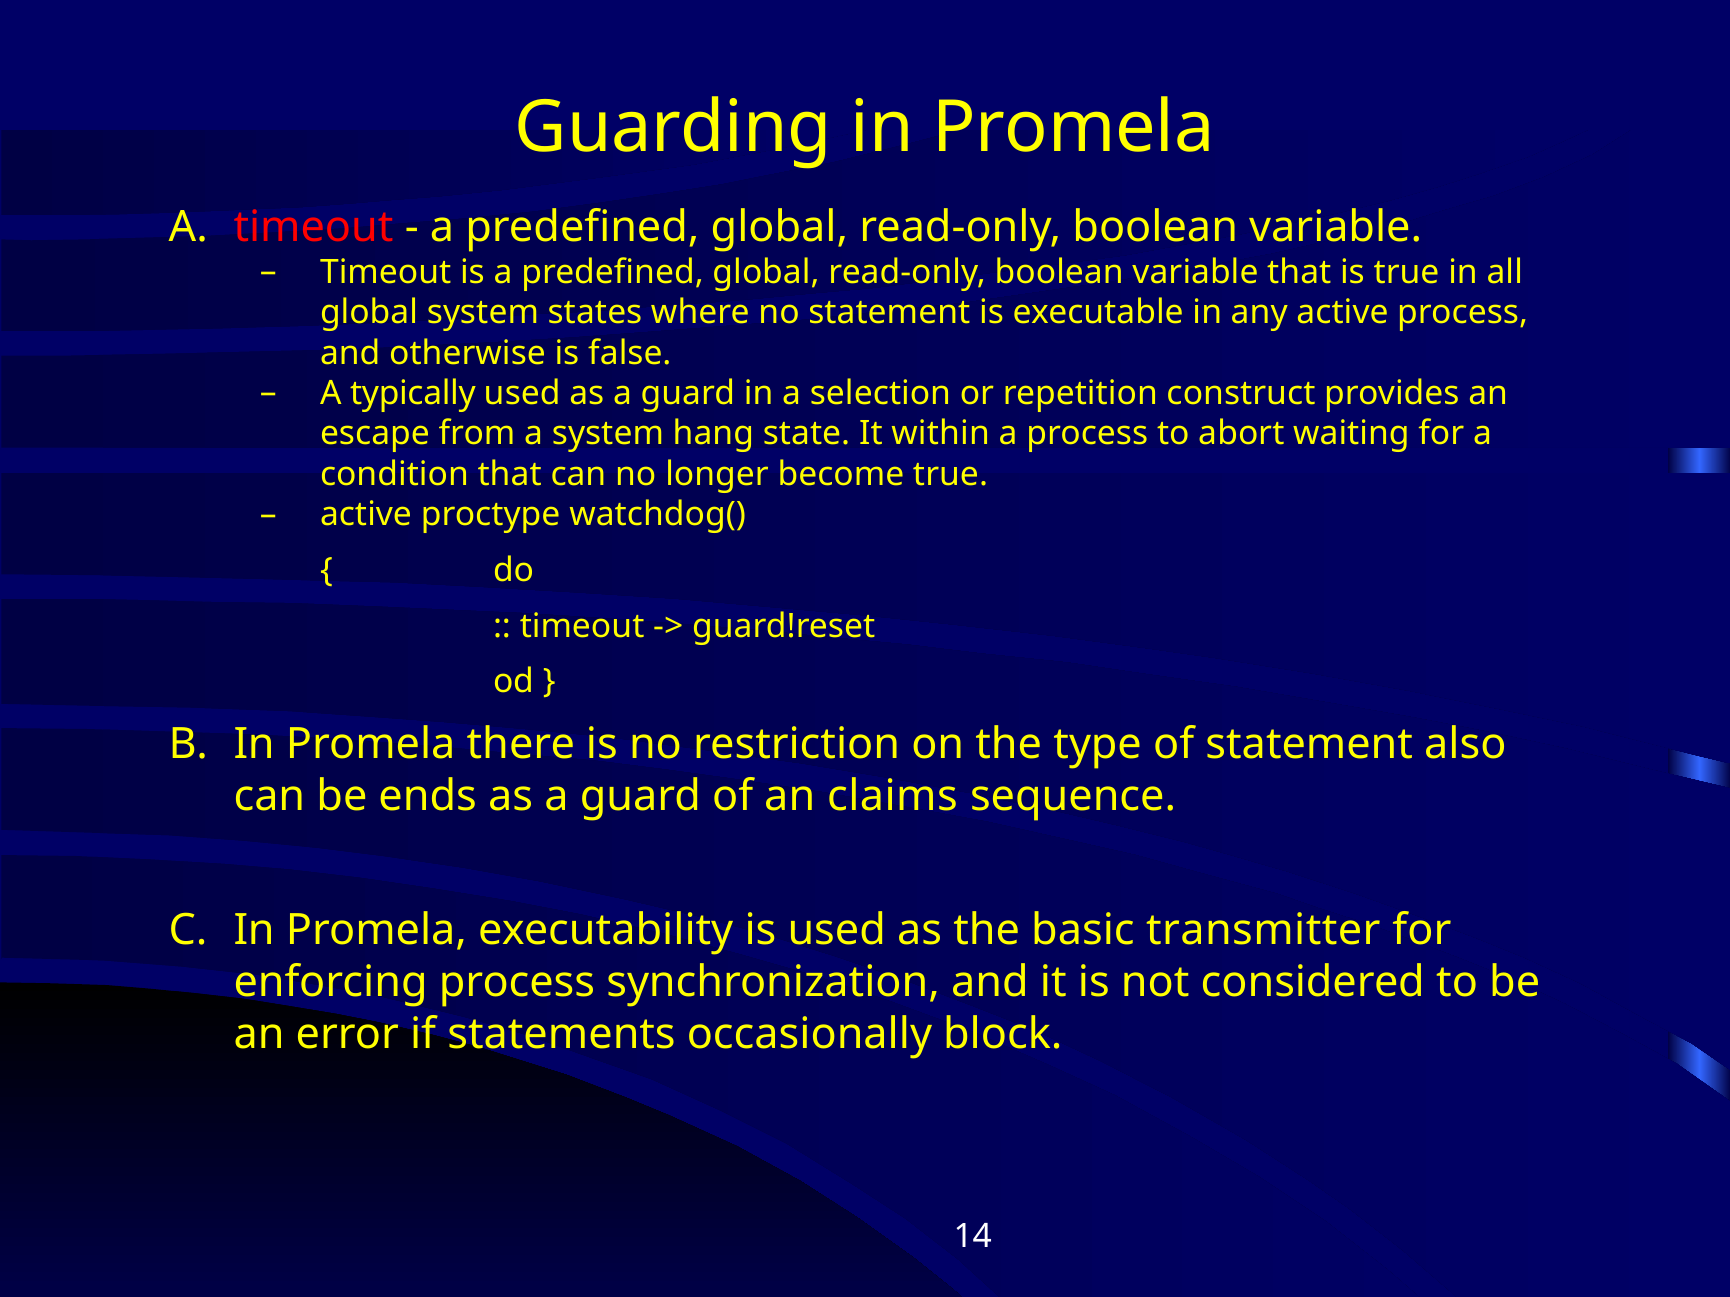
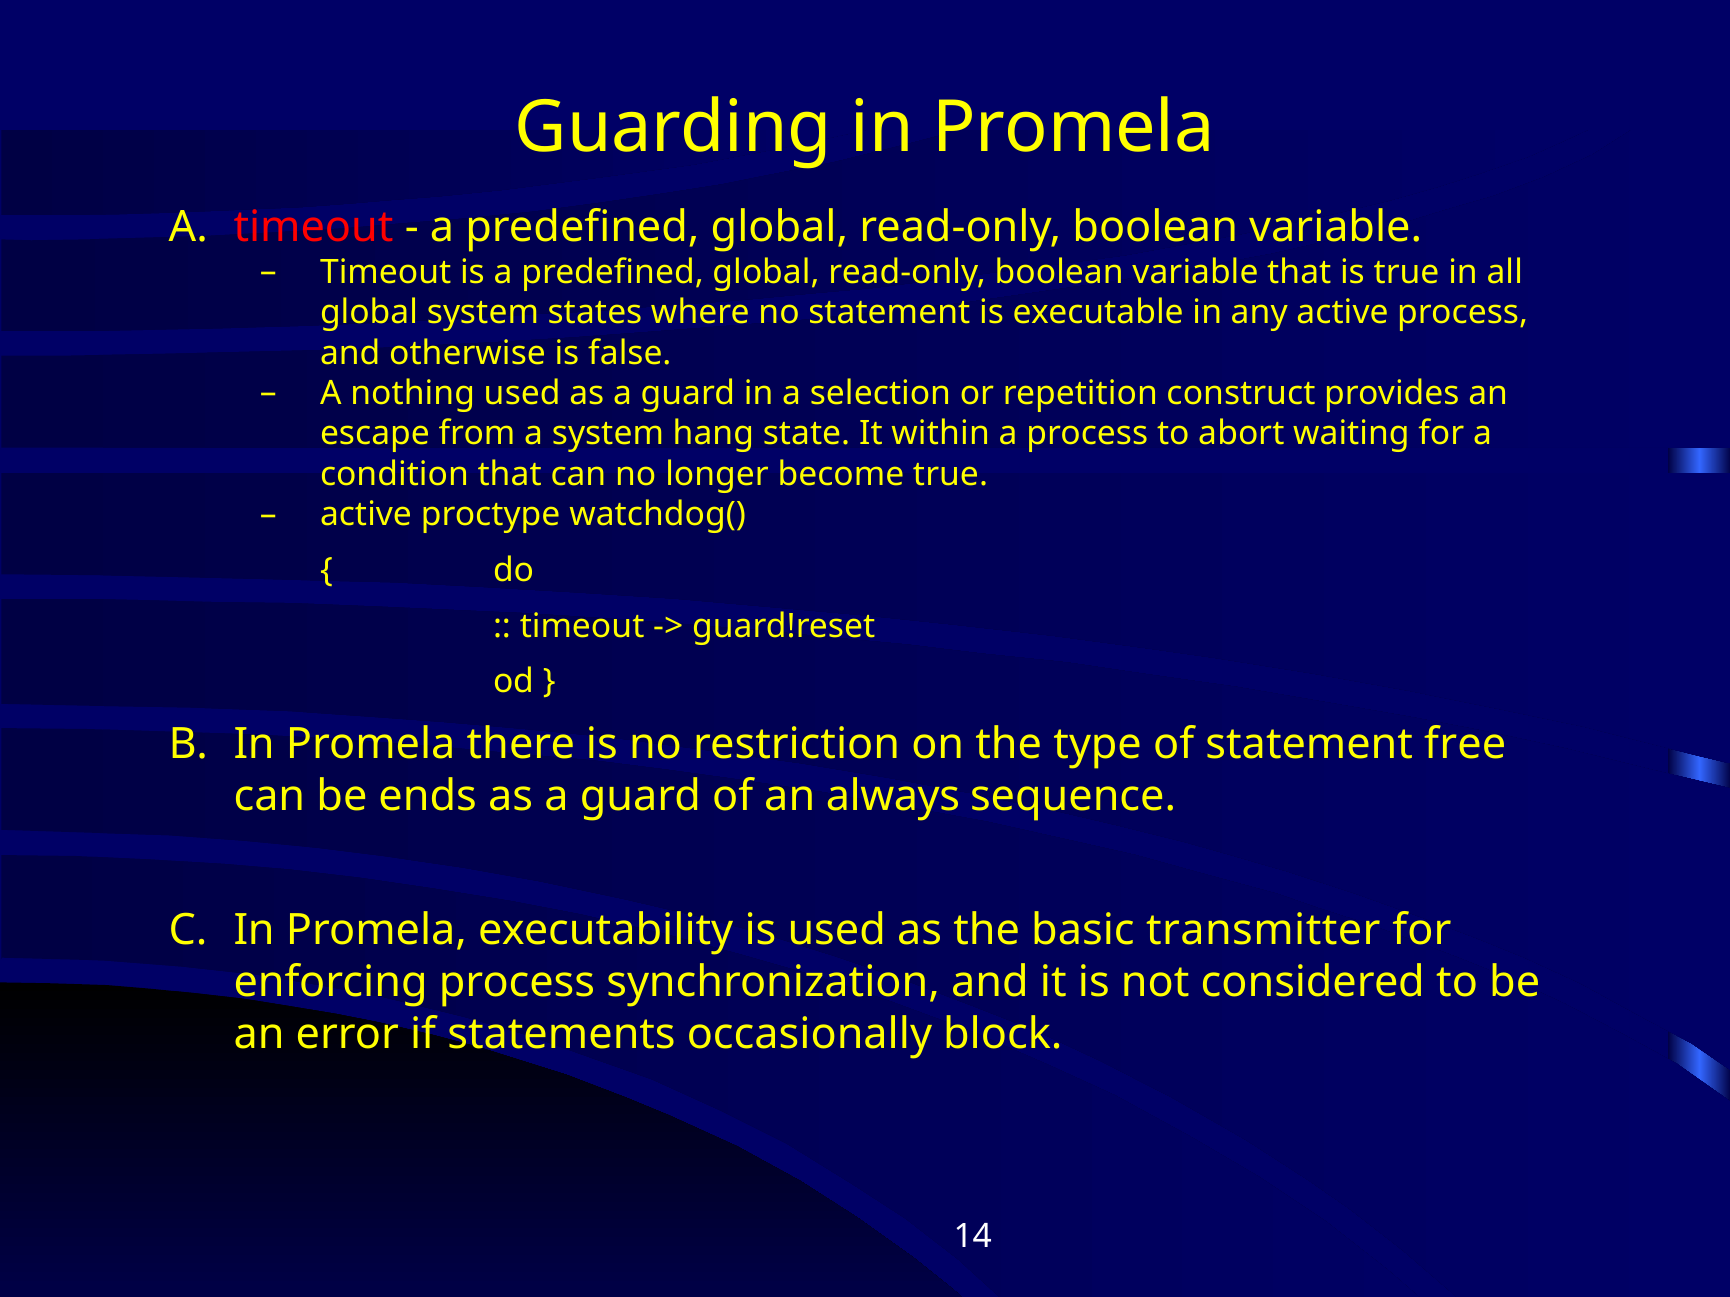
typically: typically -> nothing
also: also -> free
claims: claims -> always
